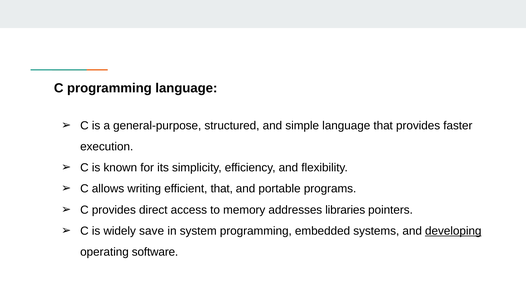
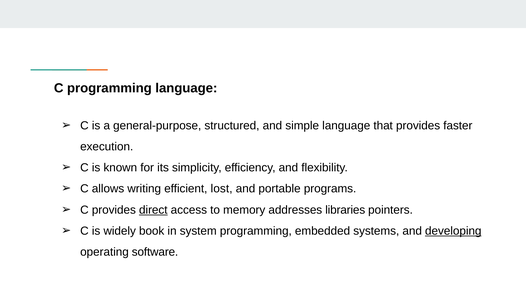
efficient that: that -> lost
direct underline: none -> present
save: save -> book
